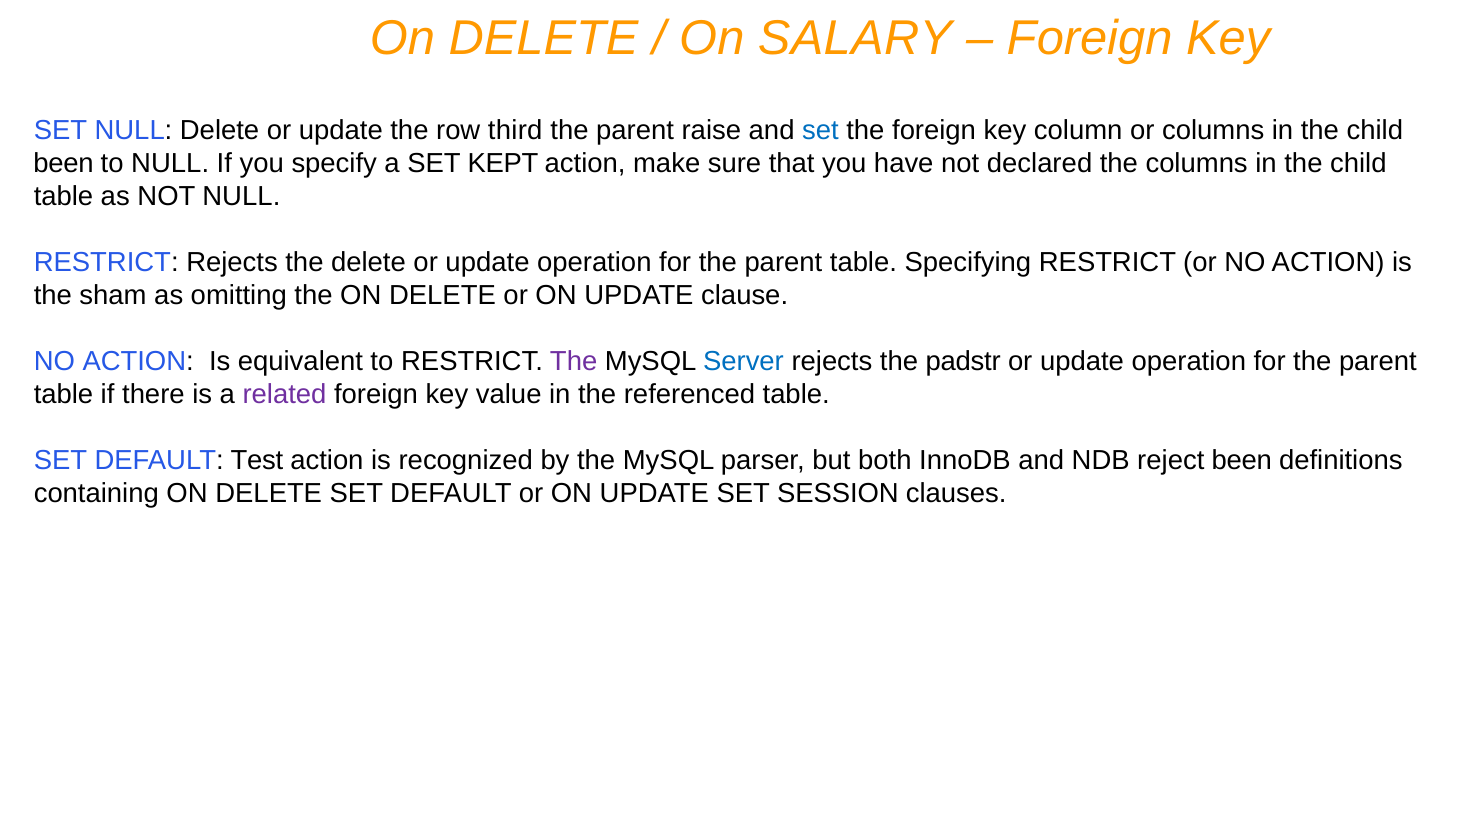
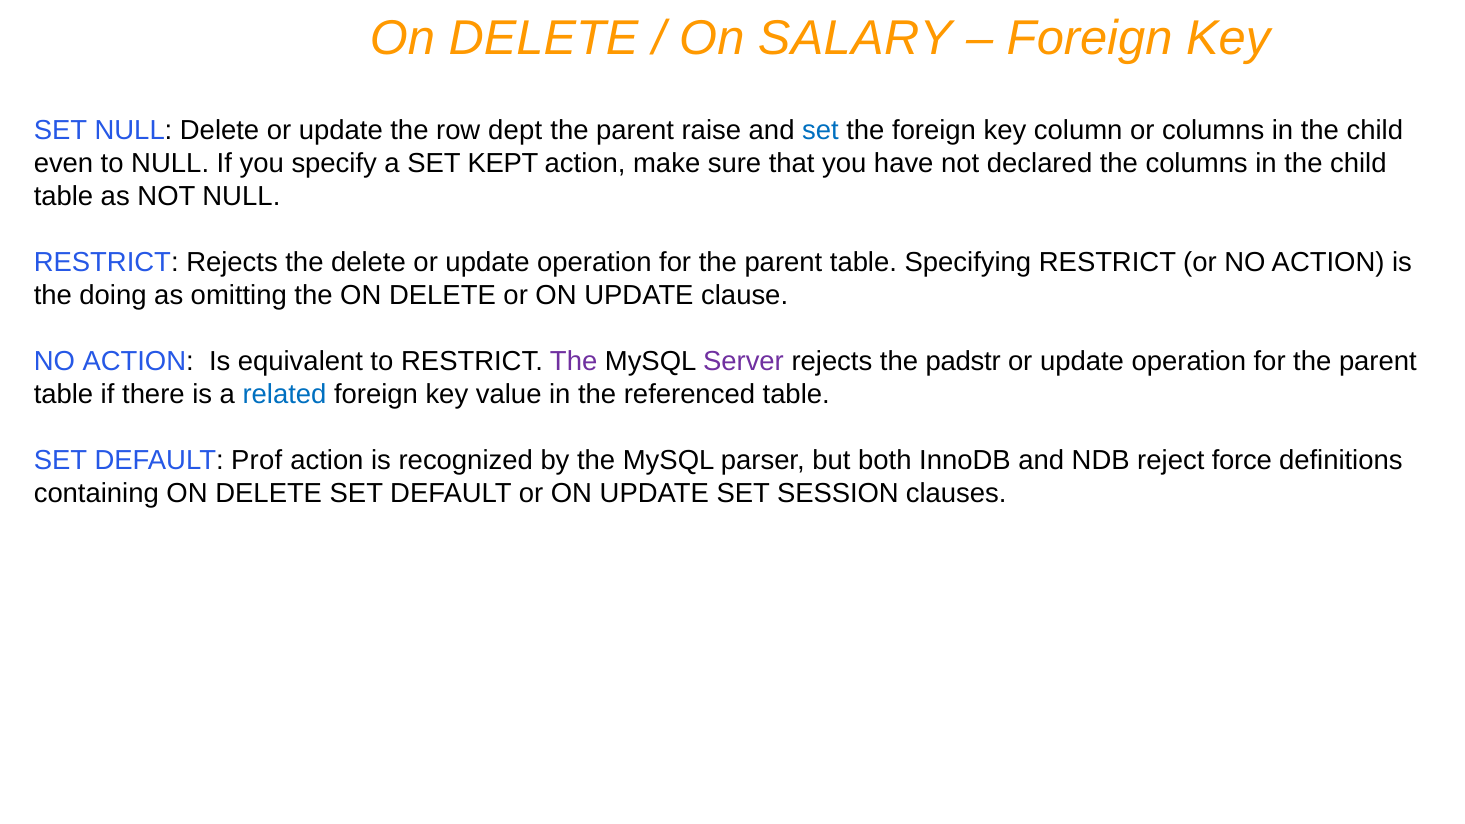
third: third -> dept
been at (64, 163): been -> even
sham: sham -> doing
Server colour: blue -> purple
related colour: purple -> blue
Test: Test -> Prof
reject been: been -> force
